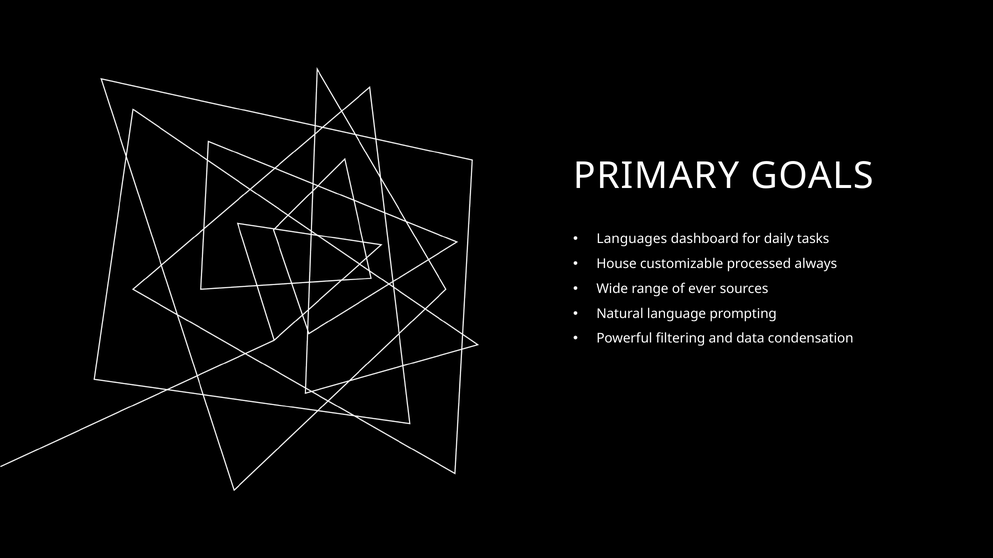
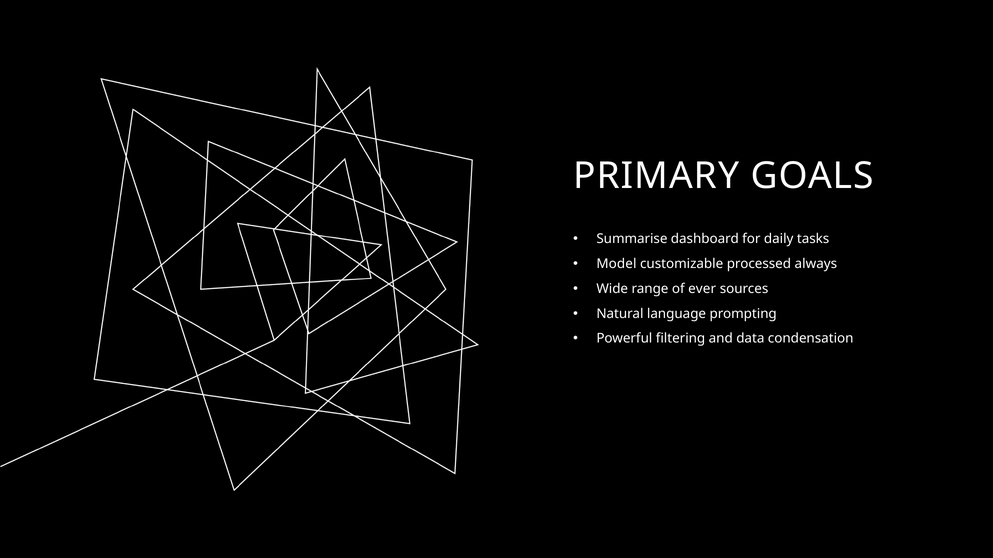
Languages: Languages -> Summarise
House: House -> Model
